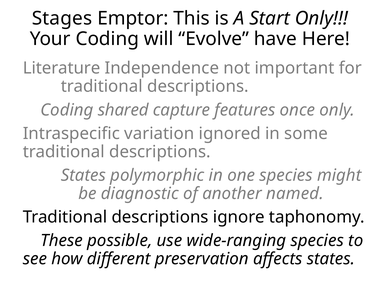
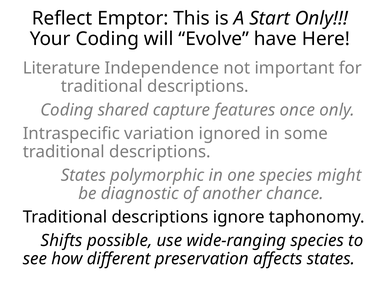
Stages: Stages -> Reflect
named: named -> chance
These: These -> Shifts
